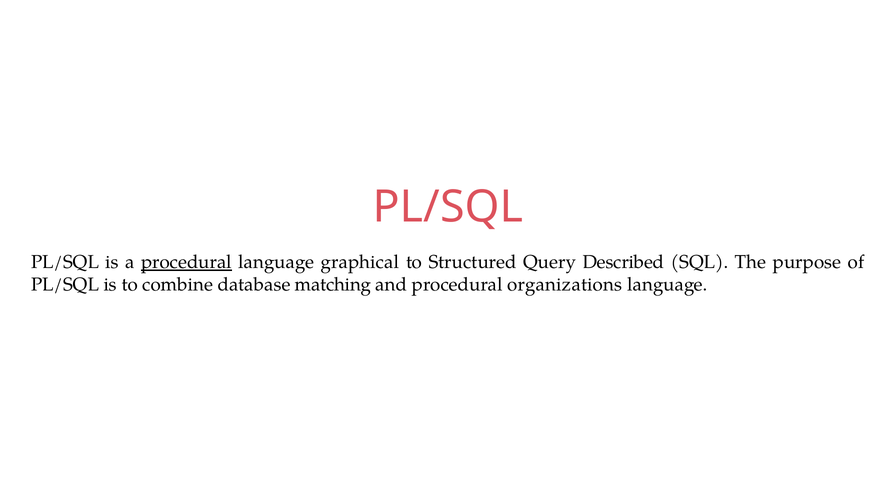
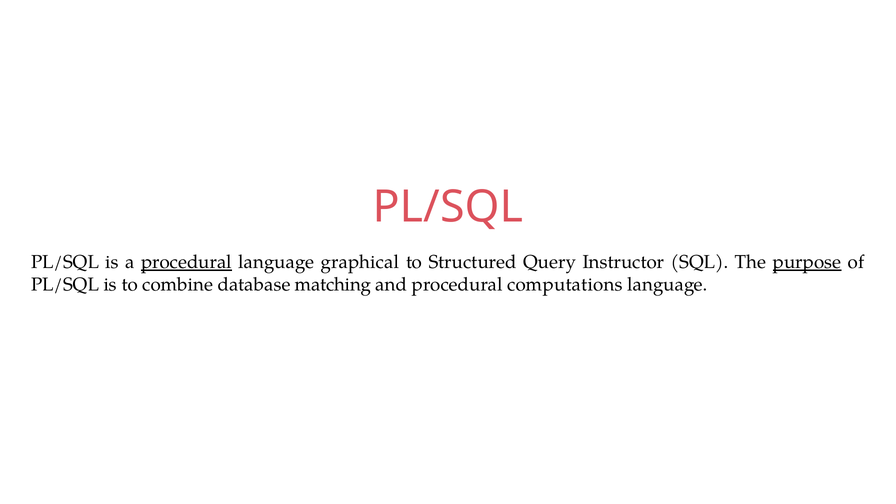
Described: Described -> Instructor
purpose underline: none -> present
organizations: organizations -> computations
